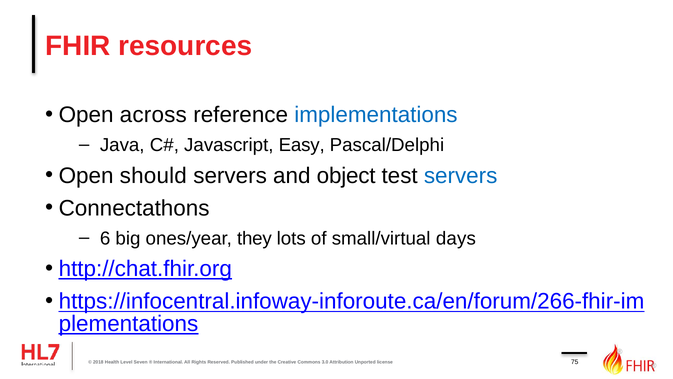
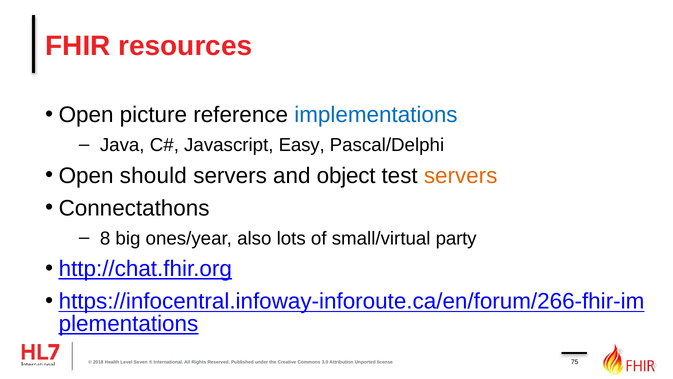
across: across -> picture
servers at (461, 176) colour: blue -> orange
6: 6 -> 8
they: they -> also
days: days -> party
